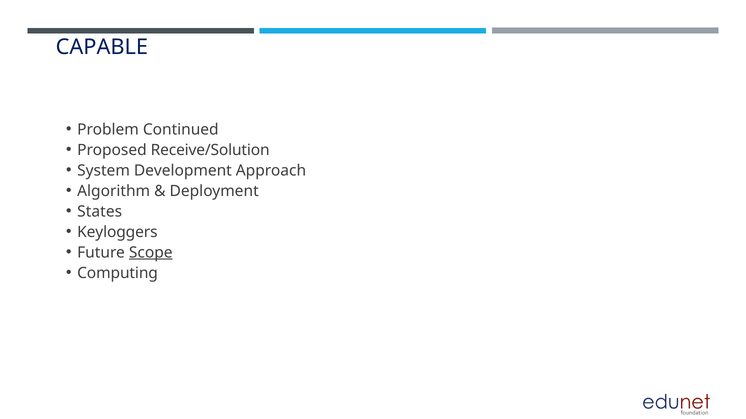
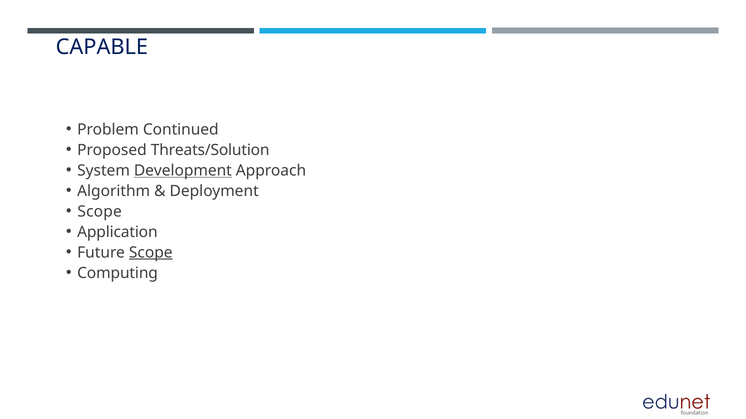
Receive/Solution: Receive/Solution -> Threats/Solution
Development underline: none -> present
States at (100, 212): States -> Scope
Keyloggers: Keyloggers -> Application
